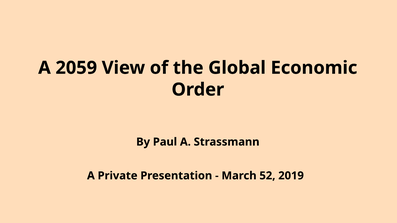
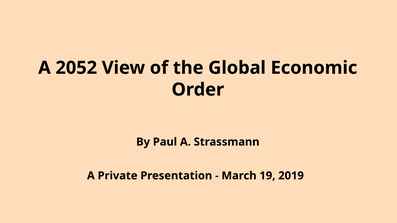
2059: 2059 -> 2052
52: 52 -> 19
